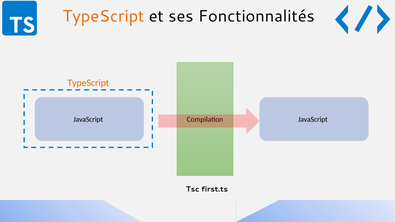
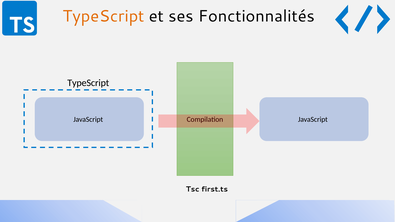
TypeScript at (88, 83) colour: orange -> black
